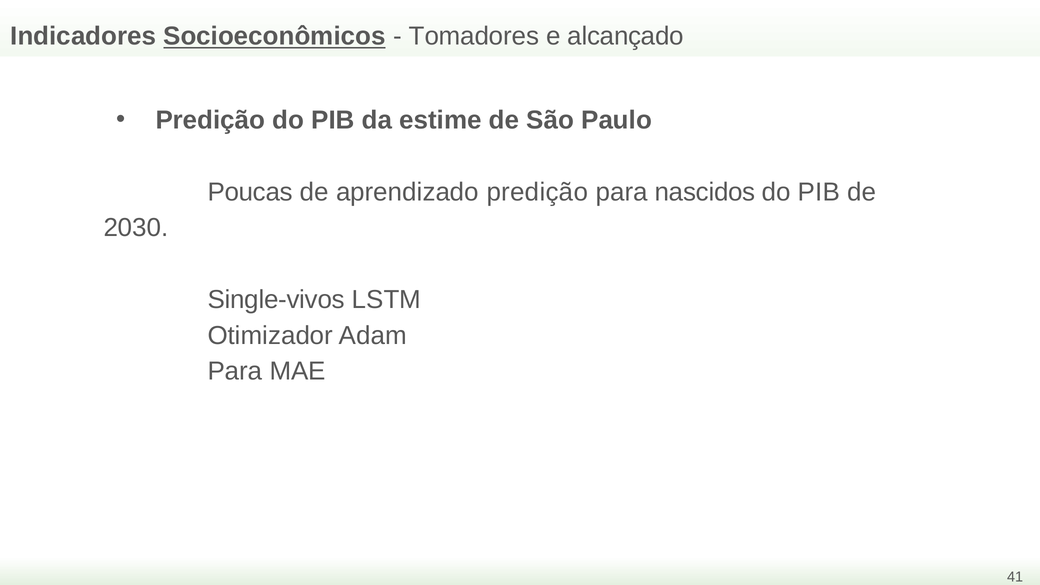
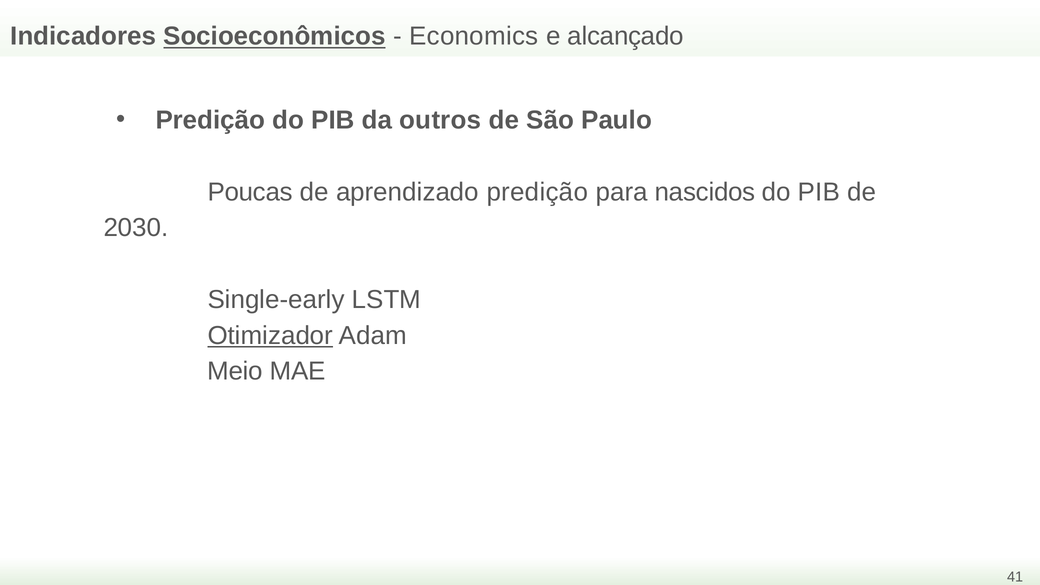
Tomadores: Tomadores -> Economics
estime: estime -> outros
Single-vivos: Single-vivos -> Single-early
Otimizador underline: none -> present
Para at (235, 371): Para -> Meio
